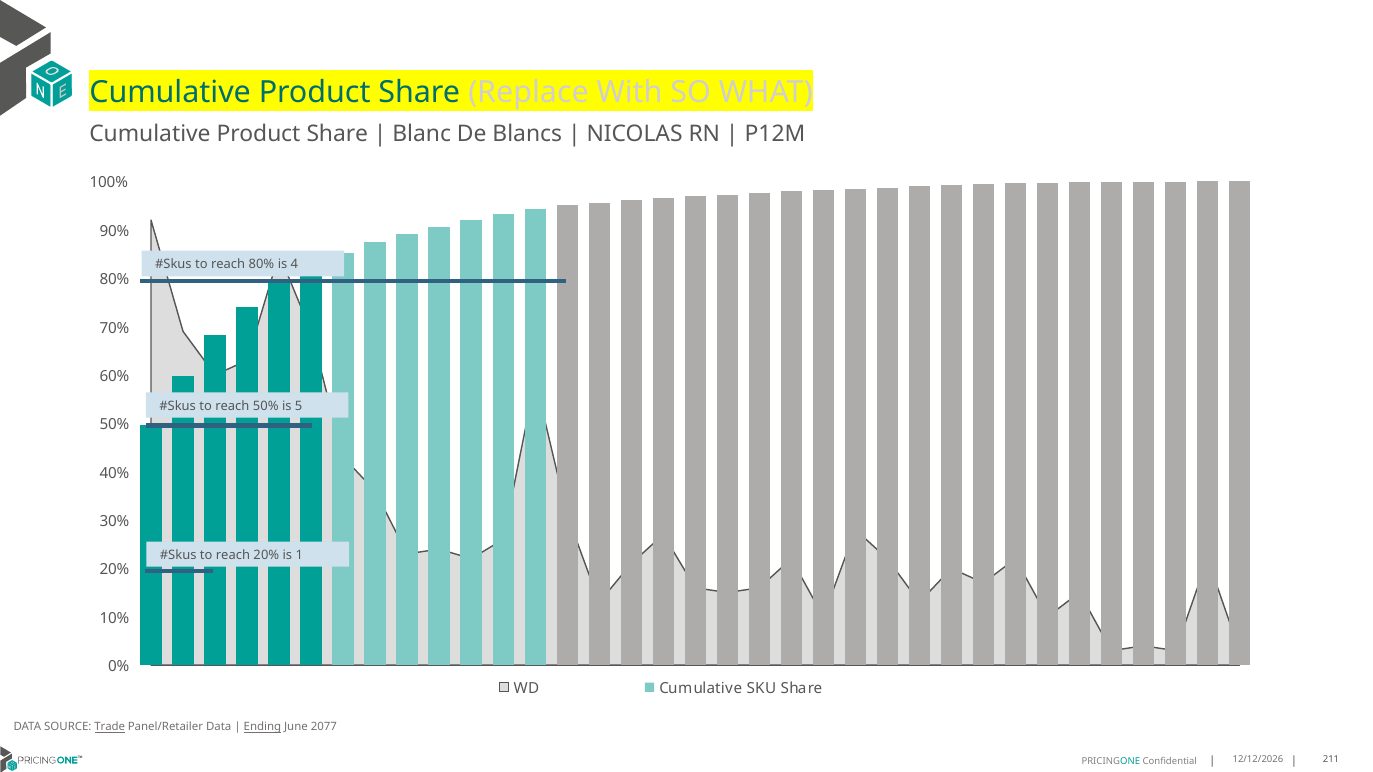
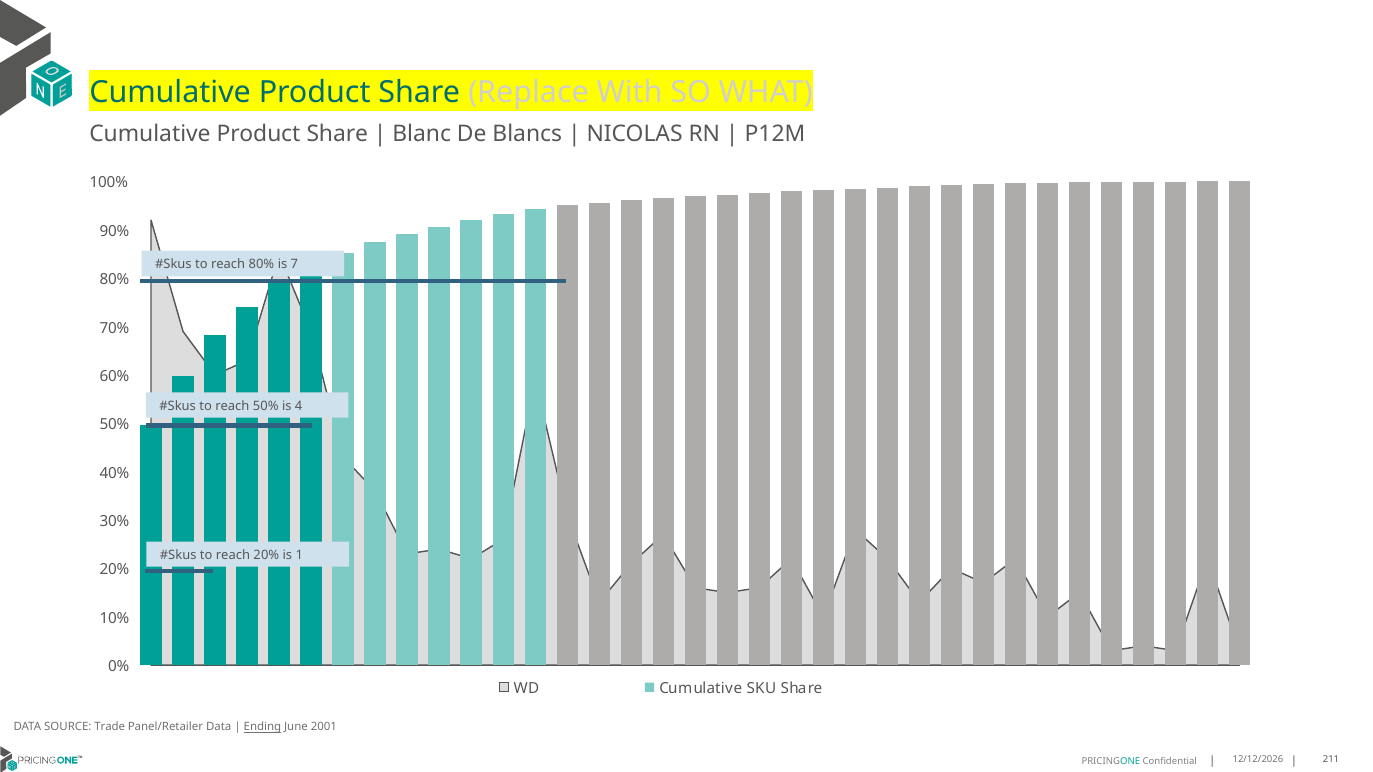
4: 4 -> 7
5: 5 -> 4
Trade underline: present -> none
2077: 2077 -> 2001
